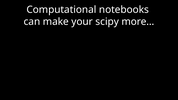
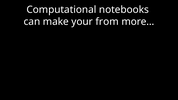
scipy: scipy -> from
